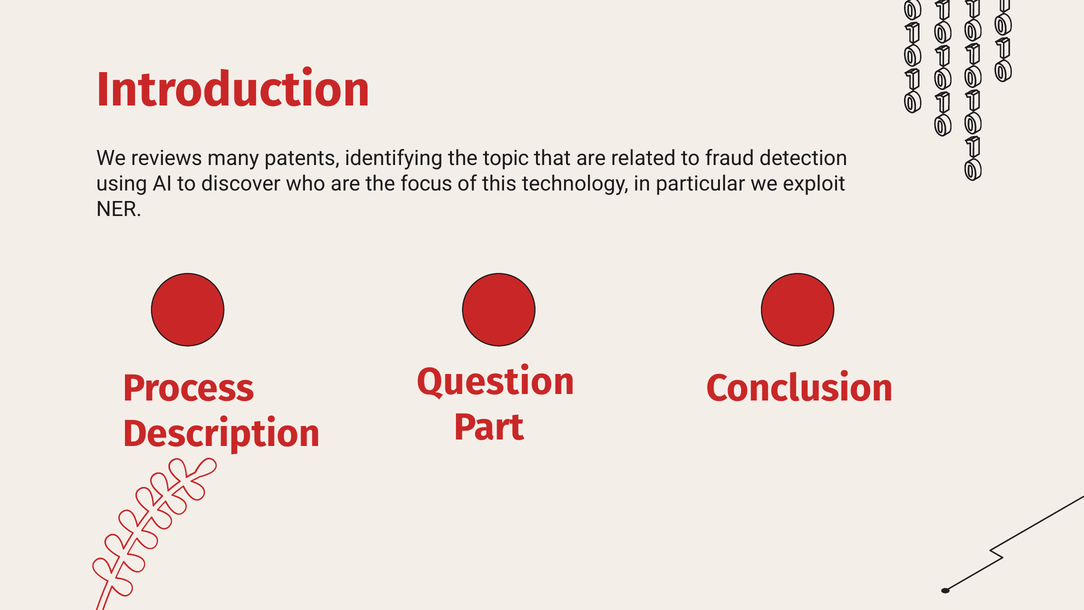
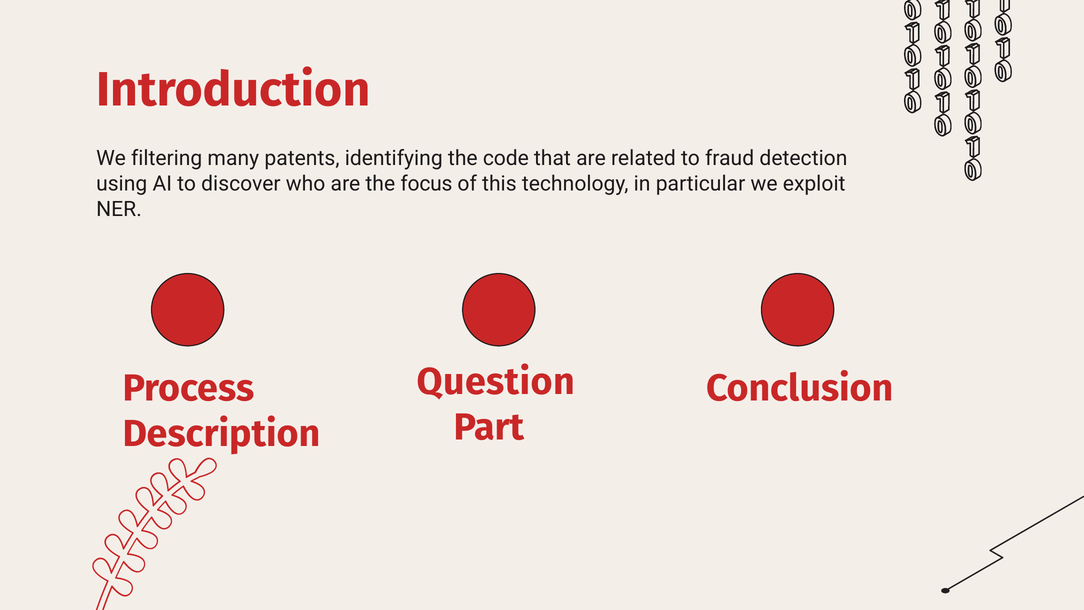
reviews: reviews -> filtering
topic: topic -> code
